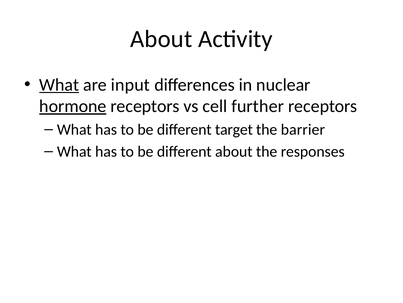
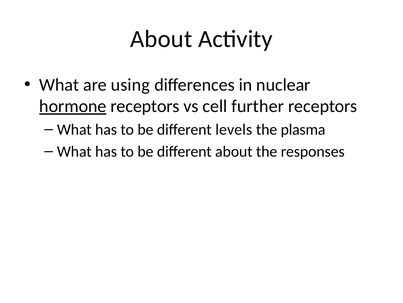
What at (59, 85) underline: present -> none
input: input -> using
target: target -> levels
barrier: barrier -> plasma
